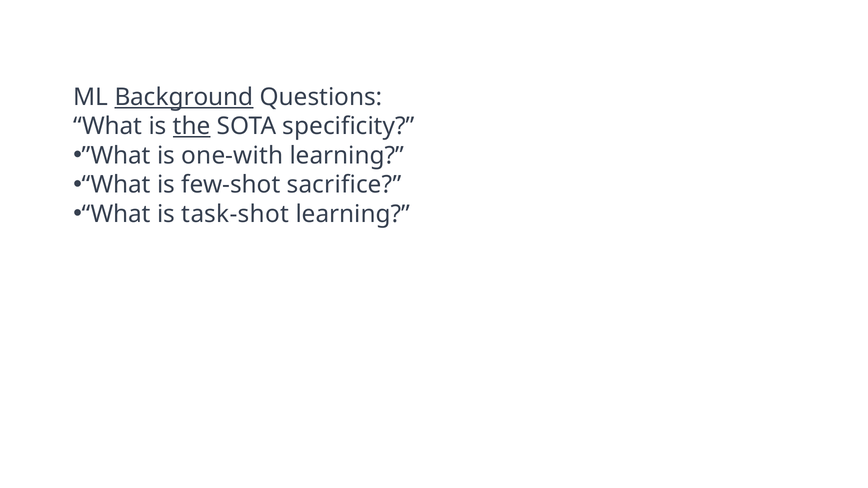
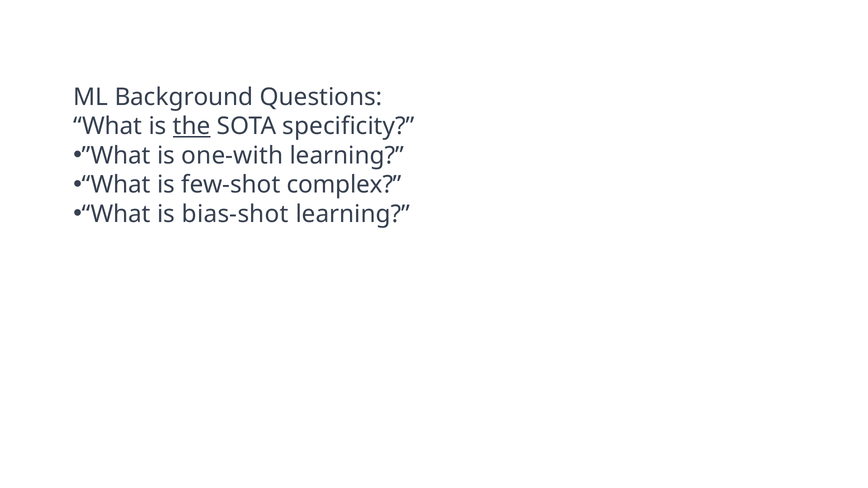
Background underline: present -> none
sacrifice: sacrifice -> complex
task-shot: task-shot -> bias-shot
